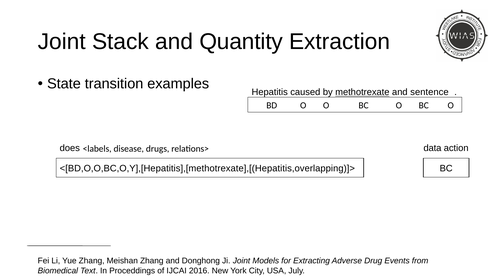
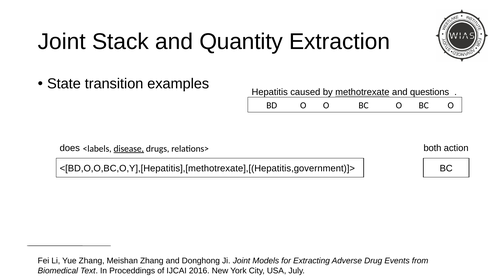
sentence: sentence -> questions
data: data -> both
disease underline: none -> present
<[BD,O,O,BC,O,Y],[Hepatitis],[methotrexate],[(Hepatitis,overlapping)]>: <[BD,O,O,BC,O,Y],[Hepatitis],[methotrexate],[(Hepatitis,overlapping)]> -> <[BD,O,O,BC,O,Y],[Hepatitis],[methotrexate],[(Hepatitis,government)]>
